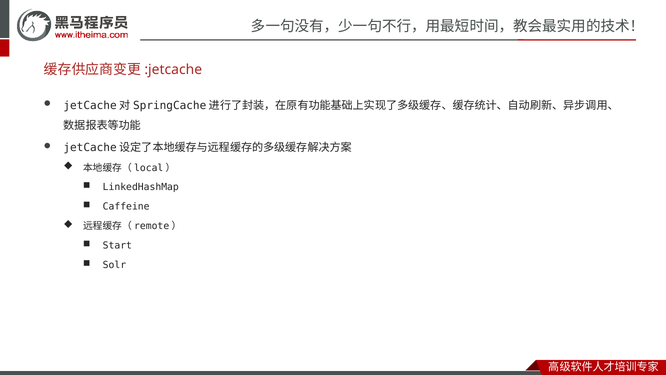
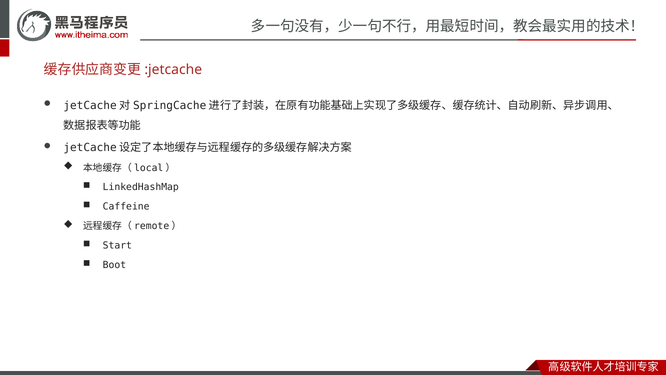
Solr: Solr -> Boot
